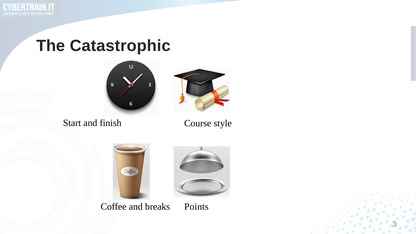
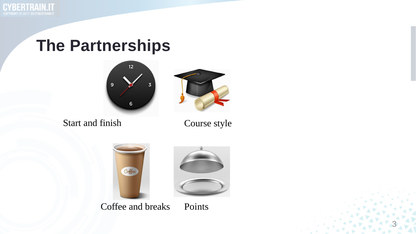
Catastrophic: Catastrophic -> Partnerships
